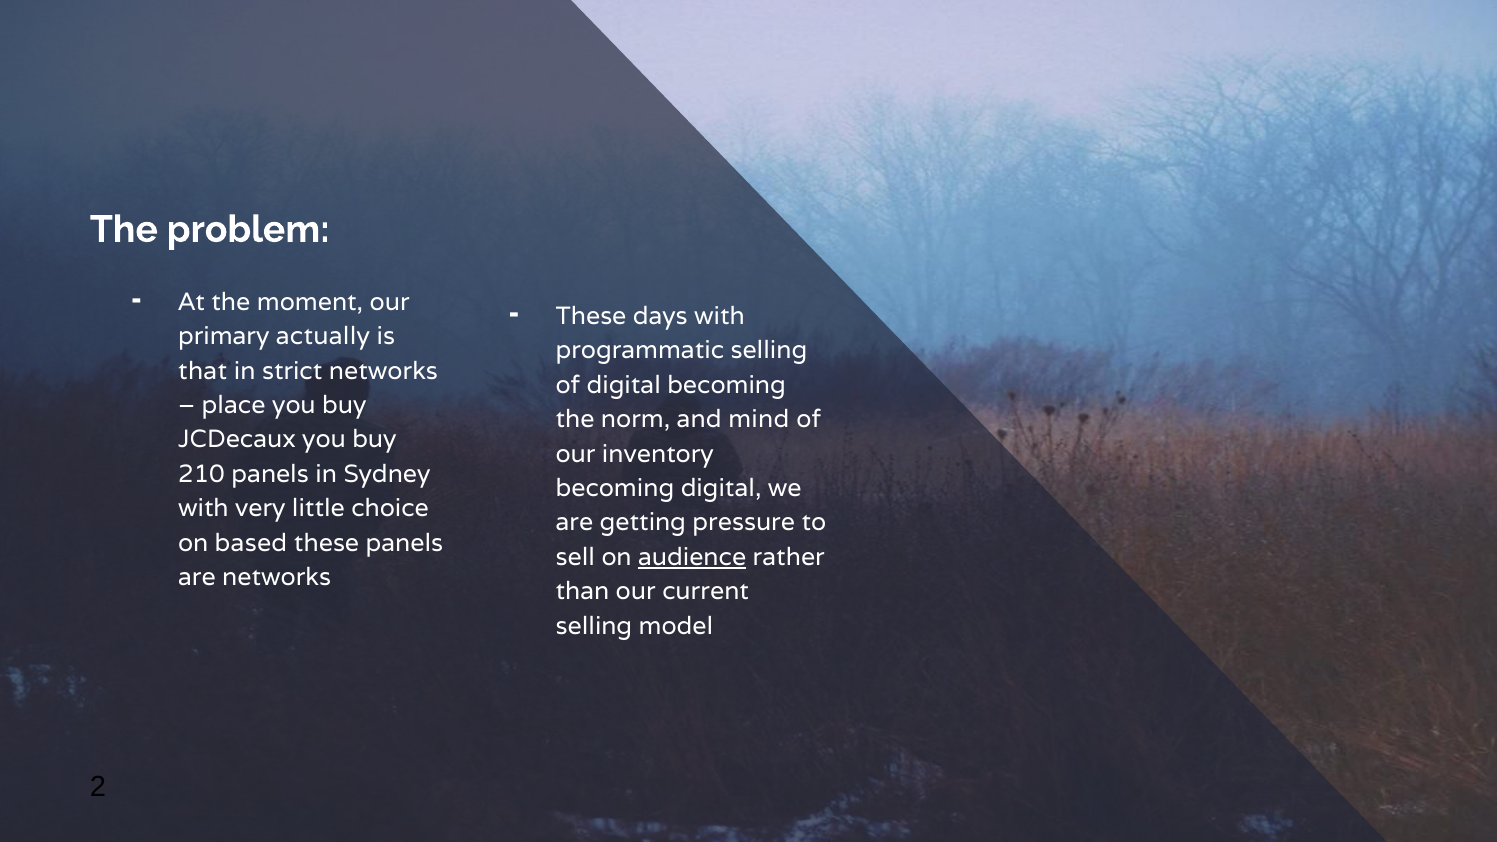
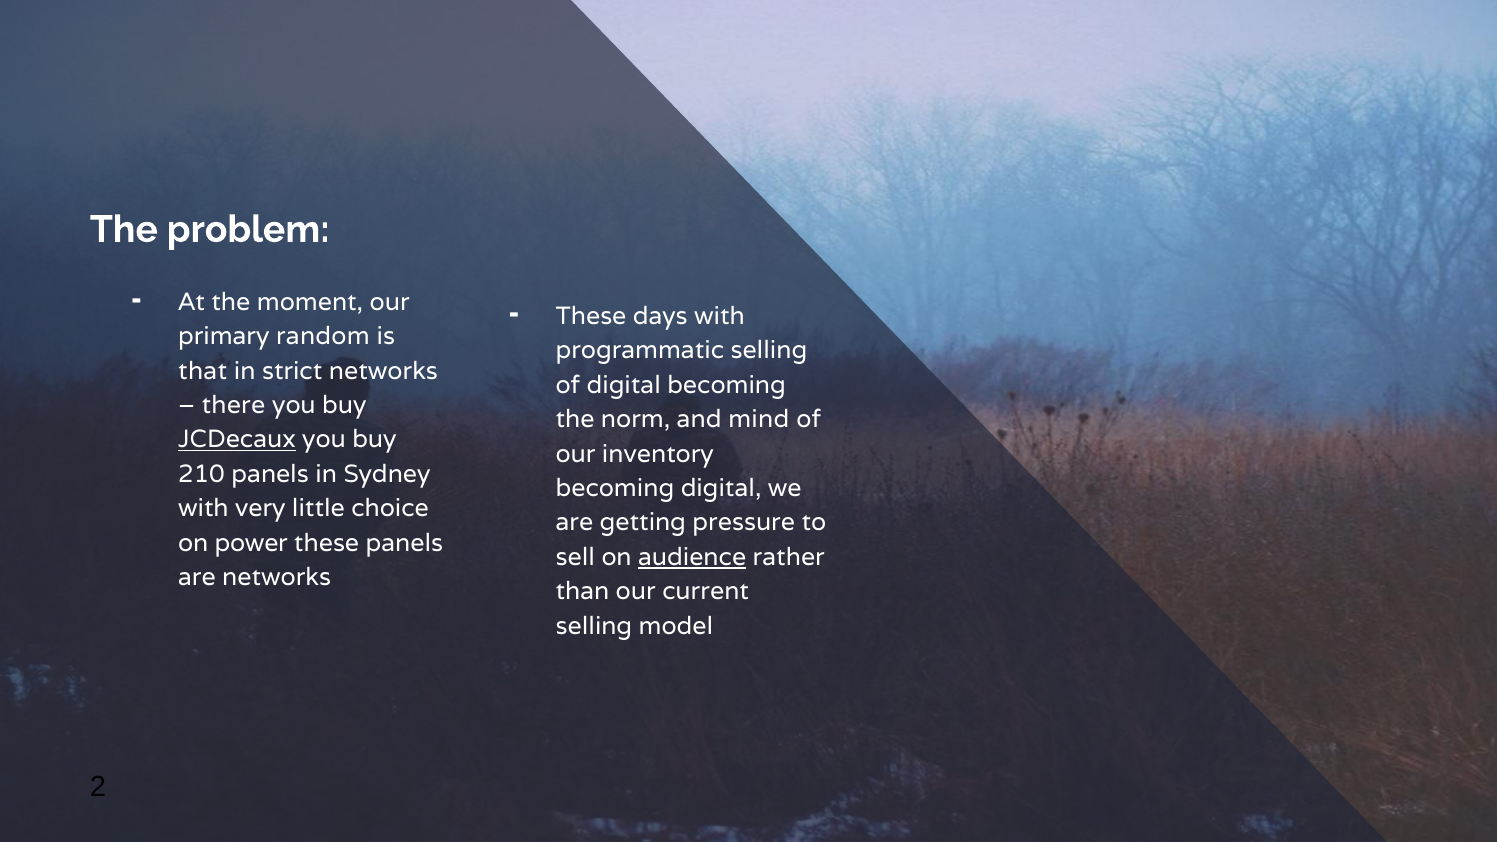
actually: actually -> random
place: place -> there
JCDecaux underline: none -> present
based: based -> power
